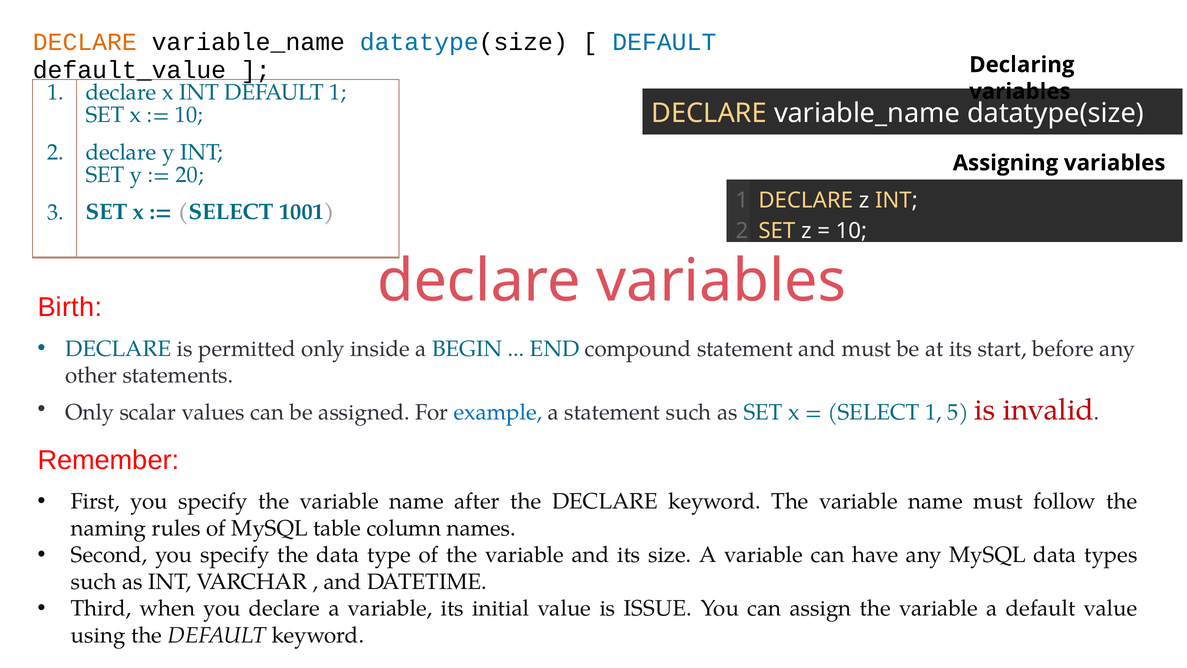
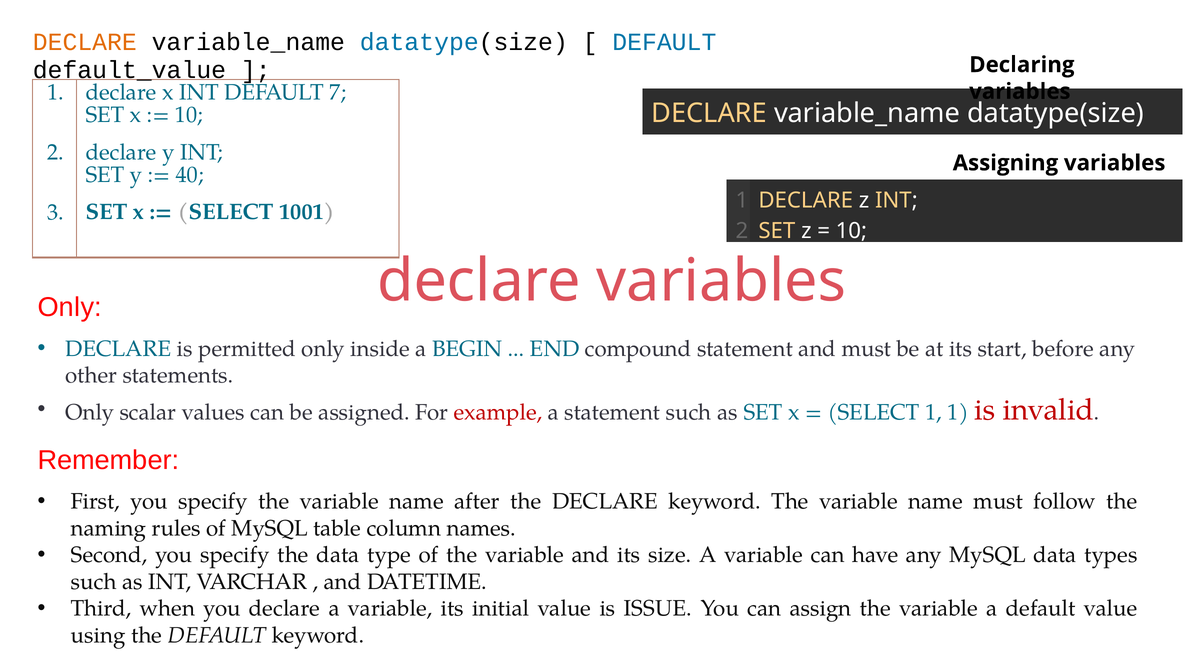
DEFAULT 1: 1 -> 7
20: 20 -> 40
Birth at (70, 307): Birth -> Only
example colour: blue -> red
1 5: 5 -> 1
